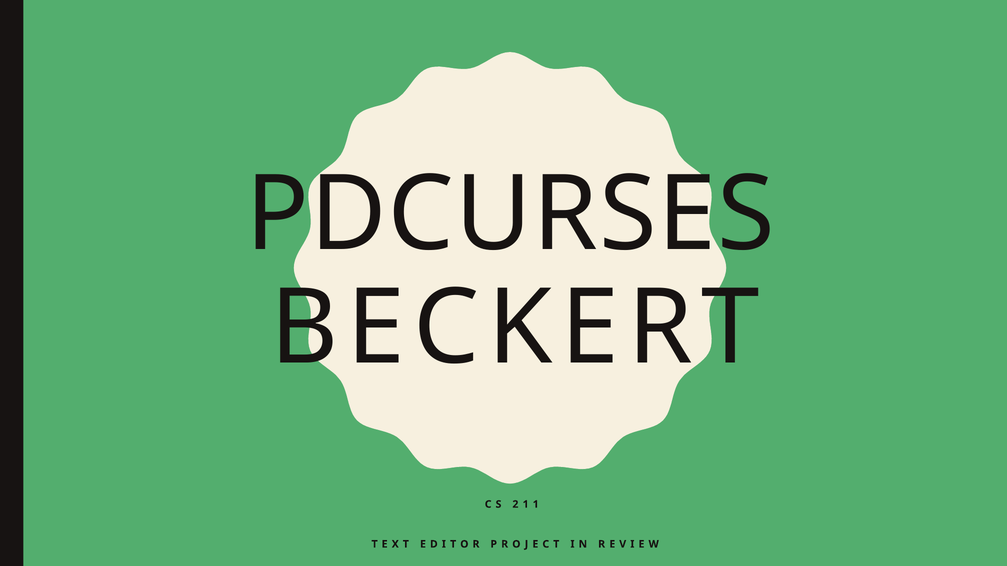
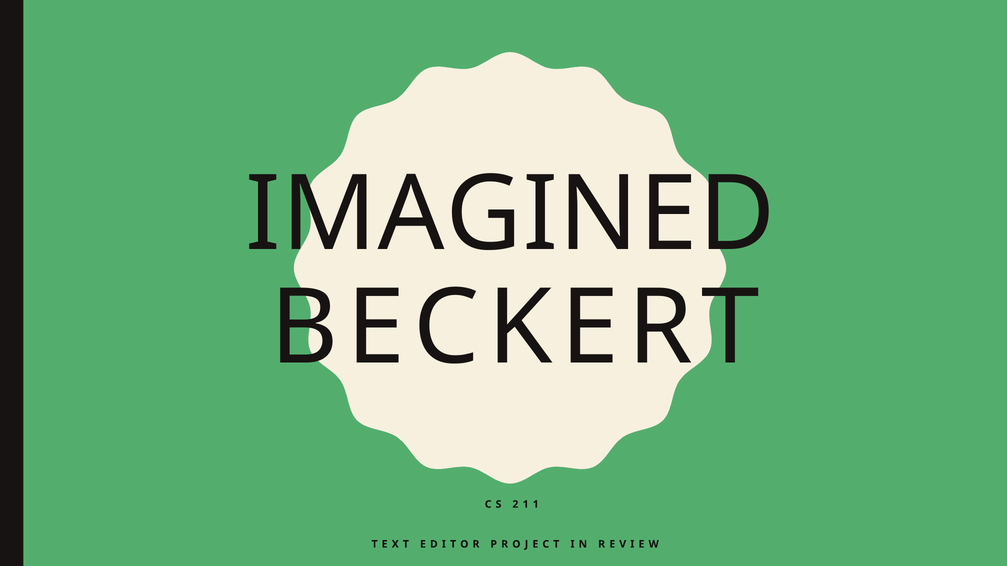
PDCURSES: PDCURSES -> IMAGINED
